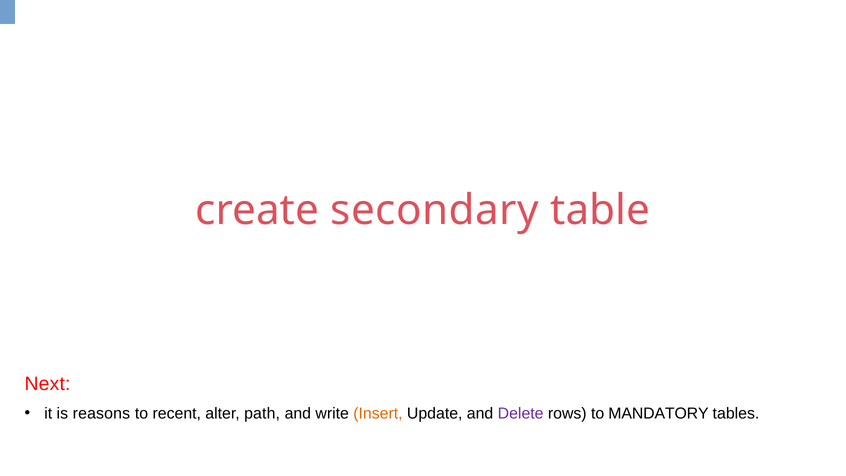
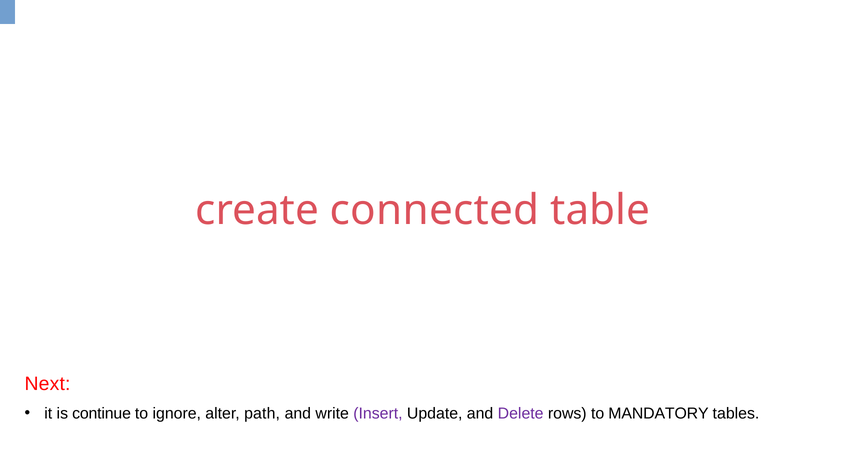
secondary: secondary -> connected
reasons: reasons -> continue
recent: recent -> ignore
Insert colour: orange -> purple
